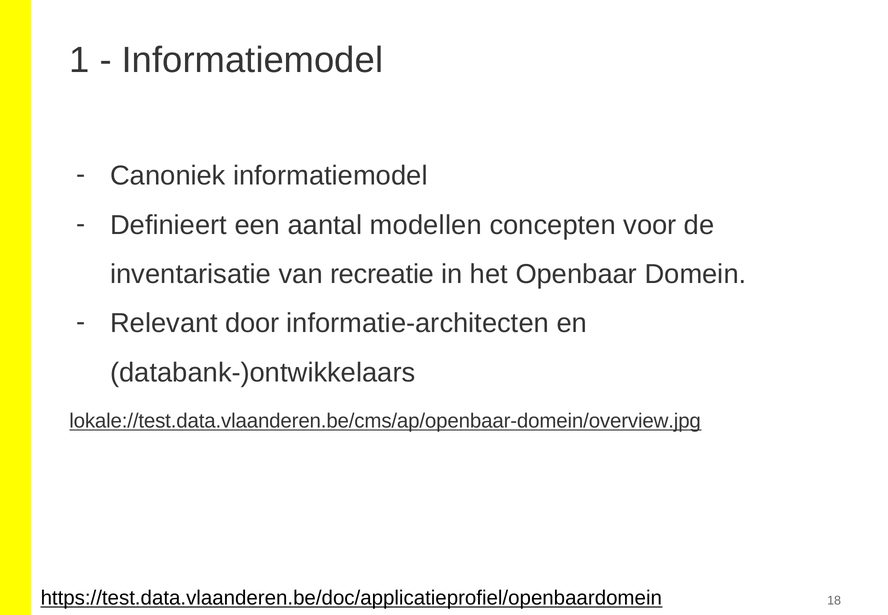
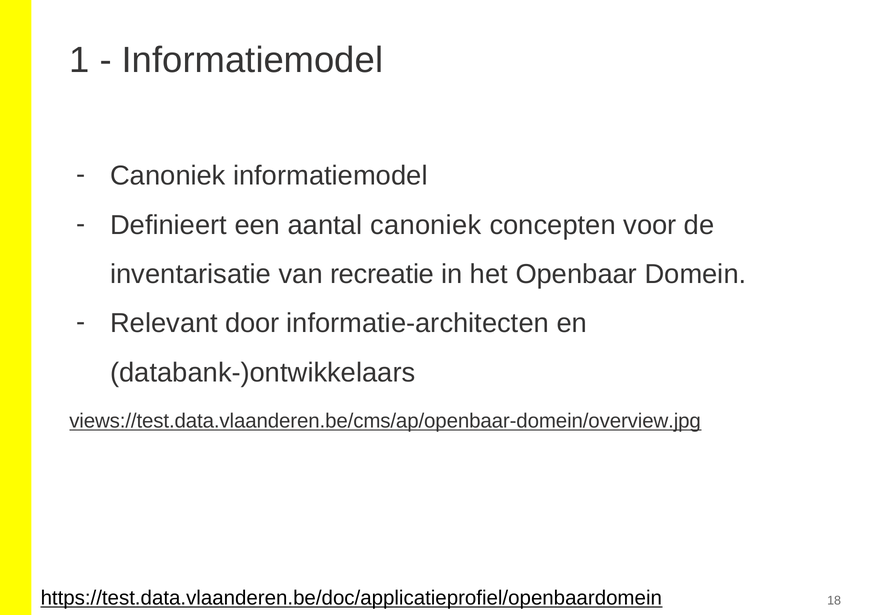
aantal modellen: modellen -> canoniek
lokale://test.data.vlaanderen.be/cms/ap/openbaar-domein/overview.jpg: lokale://test.data.vlaanderen.be/cms/ap/openbaar-domein/overview.jpg -> views://test.data.vlaanderen.be/cms/ap/openbaar-domein/overview.jpg
